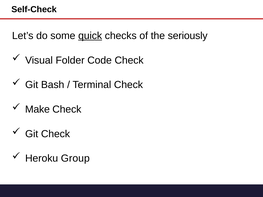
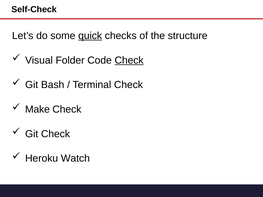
seriously: seriously -> structure
Check at (129, 60) underline: none -> present
Group: Group -> Watch
